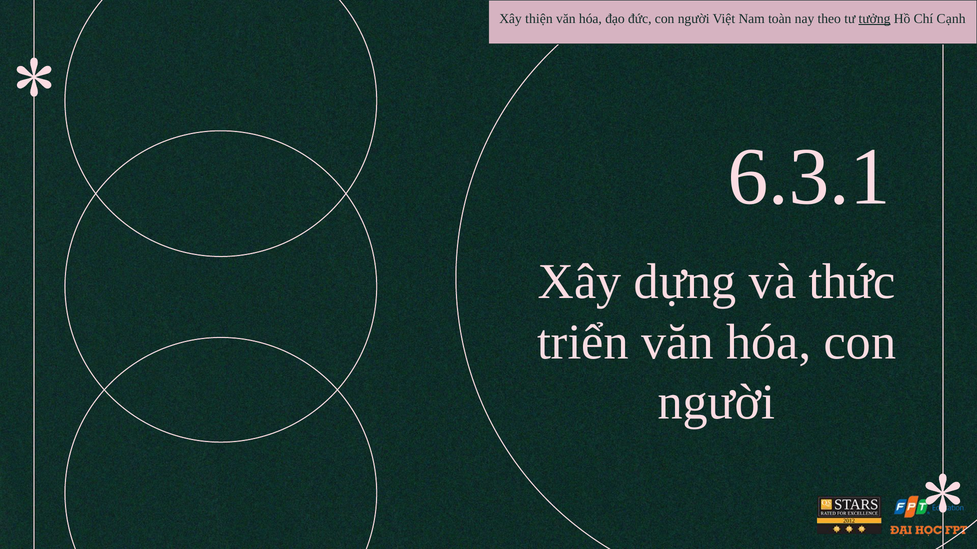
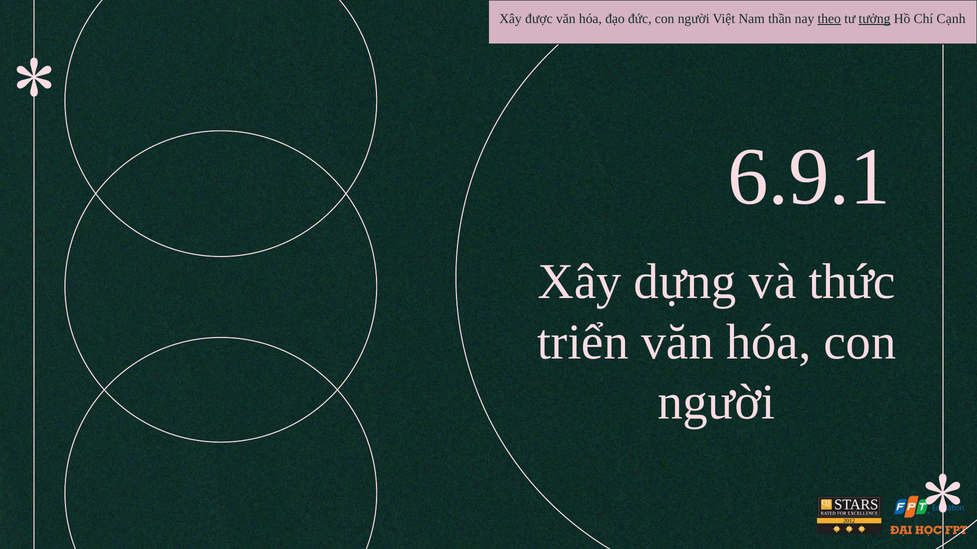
thiện: thiện -> được
toàn: toàn -> thần
theo underline: none -> present
6.3.1: 6.3.1 -> 6.9.1
